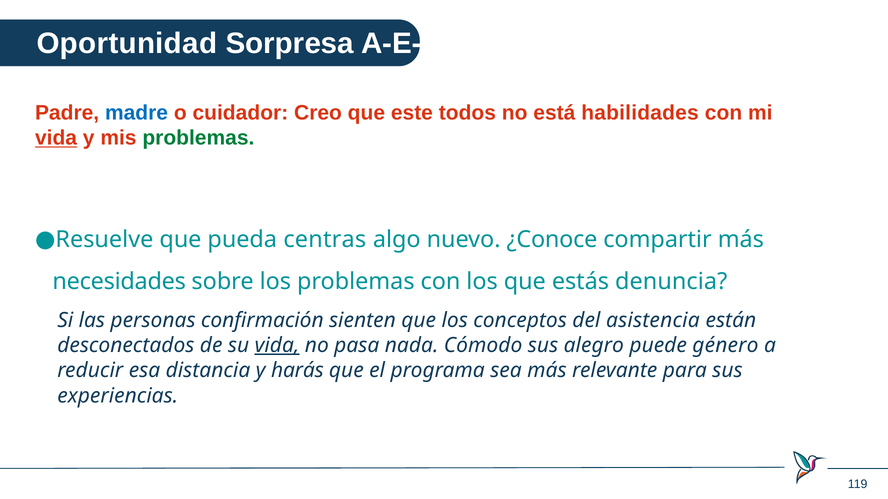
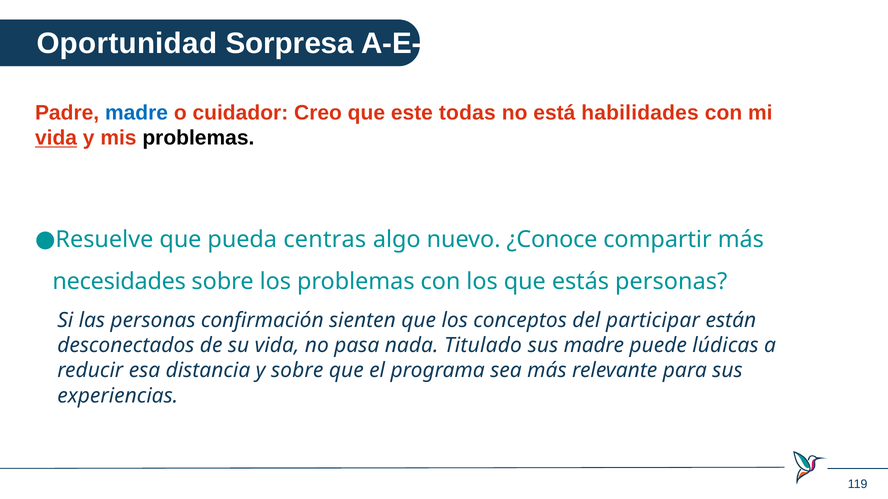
todos: todos -> todas
problemas at (198, 138) colour: green -> black
estás denuncia: denuncia -> personas
asistencia: asistencia -> participar
vida at (277, 346) underline: present -> none
Cómodo: Cómodo -> Titulado
sus alegro: alegro -> madre
género: género -> lúdicas
y harás: harás -> sobre
